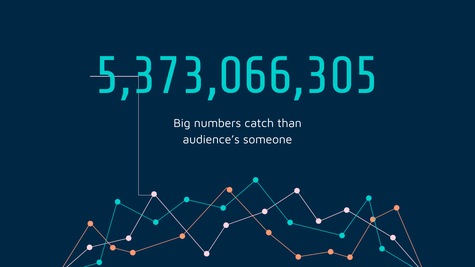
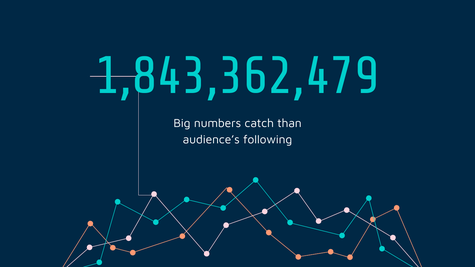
5,373,066,305: 5,373,066,305 -> 1,843,362,479
someone: someone -> following
